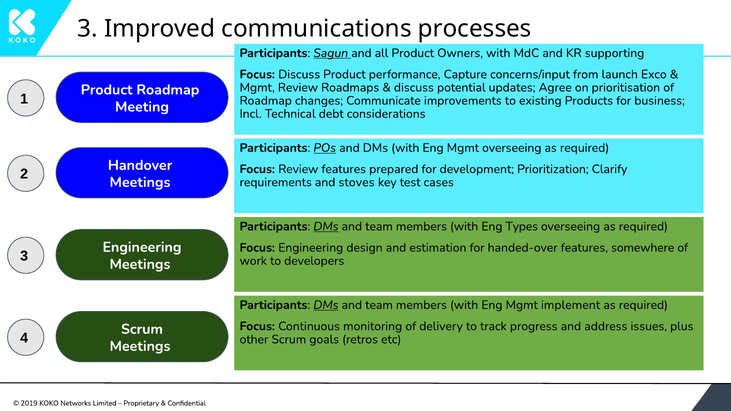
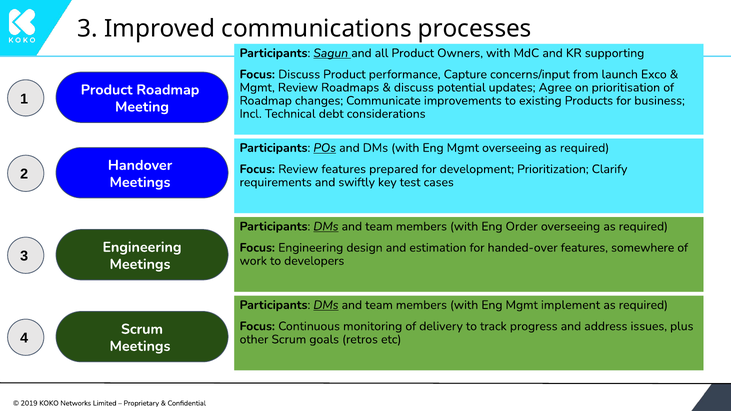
stoves: stoves -> swiftly
Types: Types -> Order
